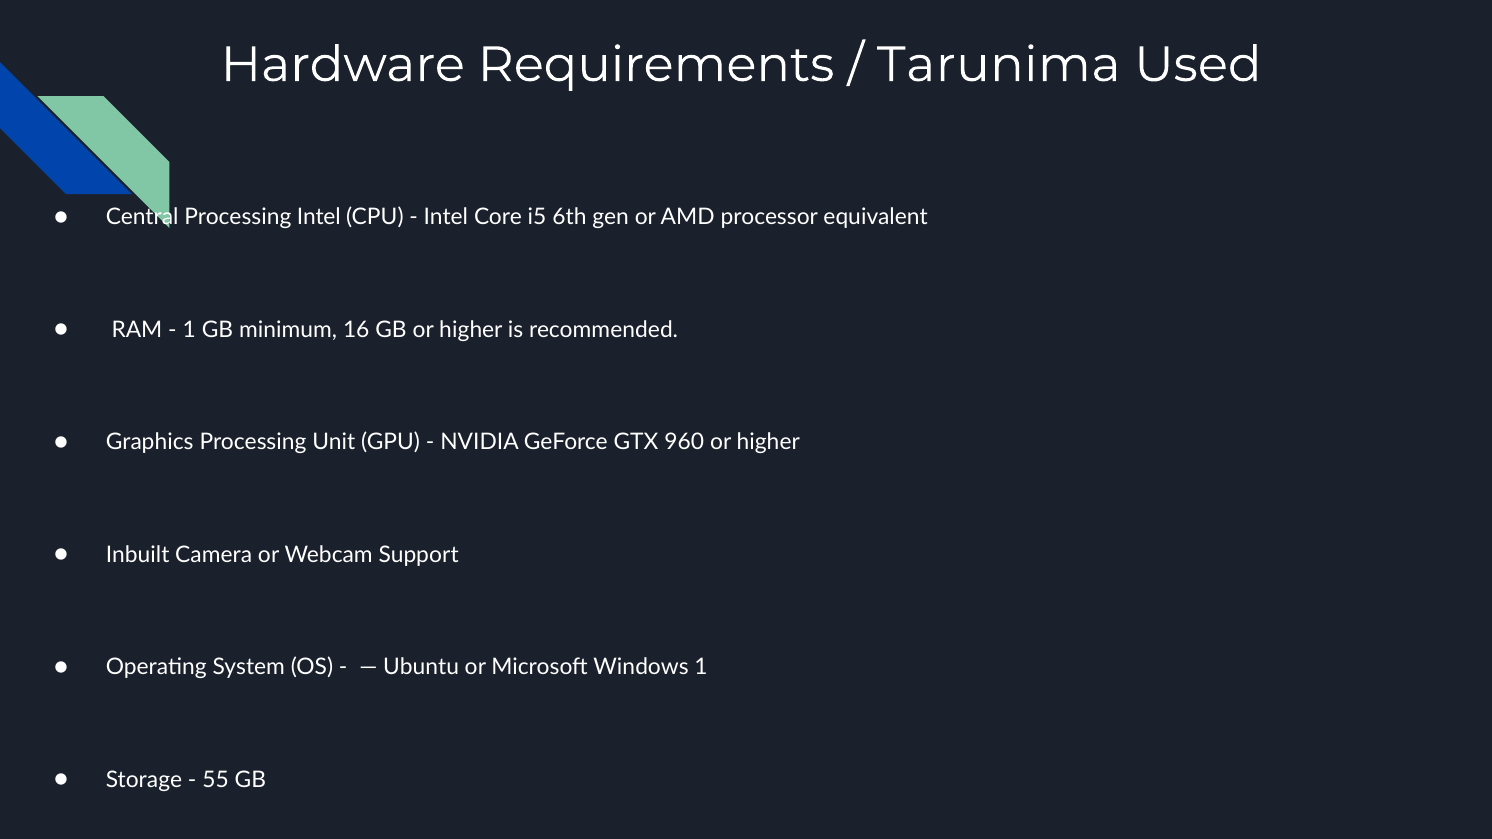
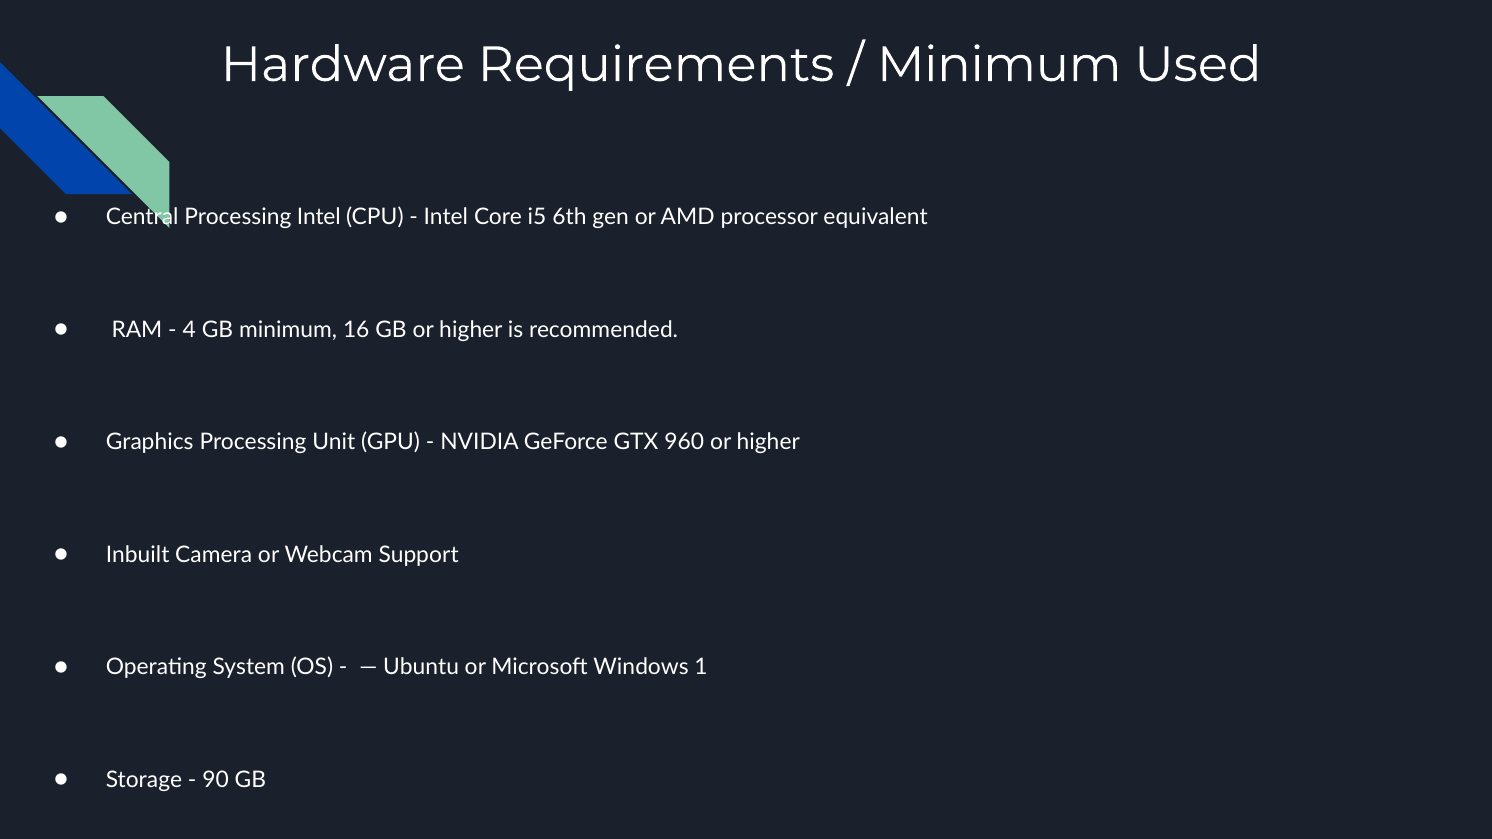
Tarunima at (999, 65): Tarunima -> Minimum
1 at (189, 330): 1 -> 4
55: 55 -> 90
